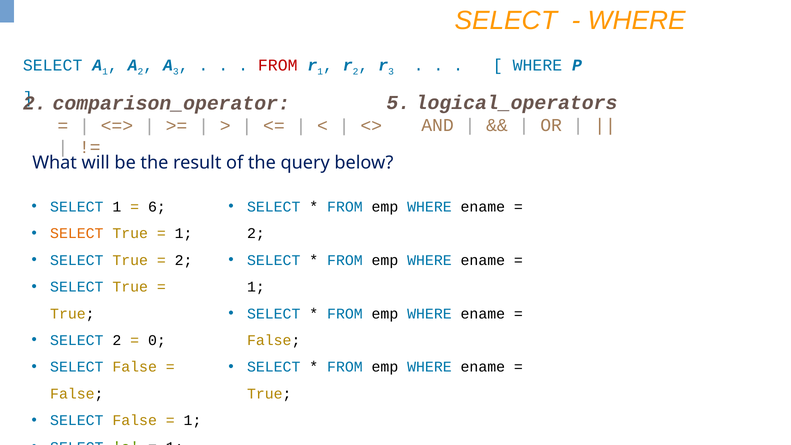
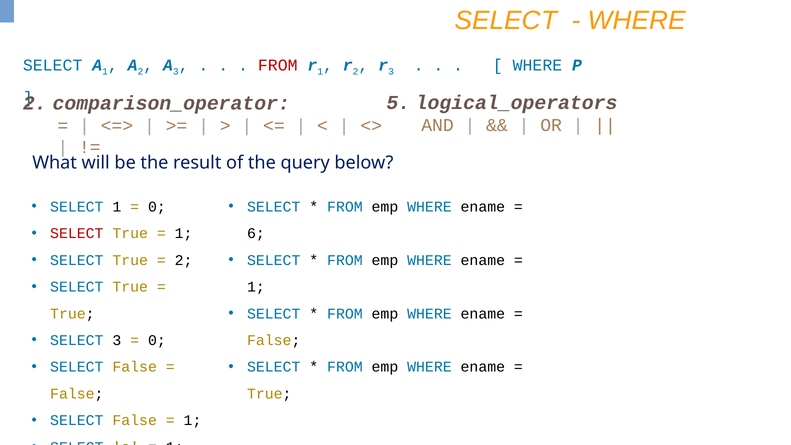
6 at (157, 207): 6 -> 0
SELECT at (77, 234) colour: orange -> red
2 at (256, 234): 2 -> 6
SELECT 2: 2 -> 3
